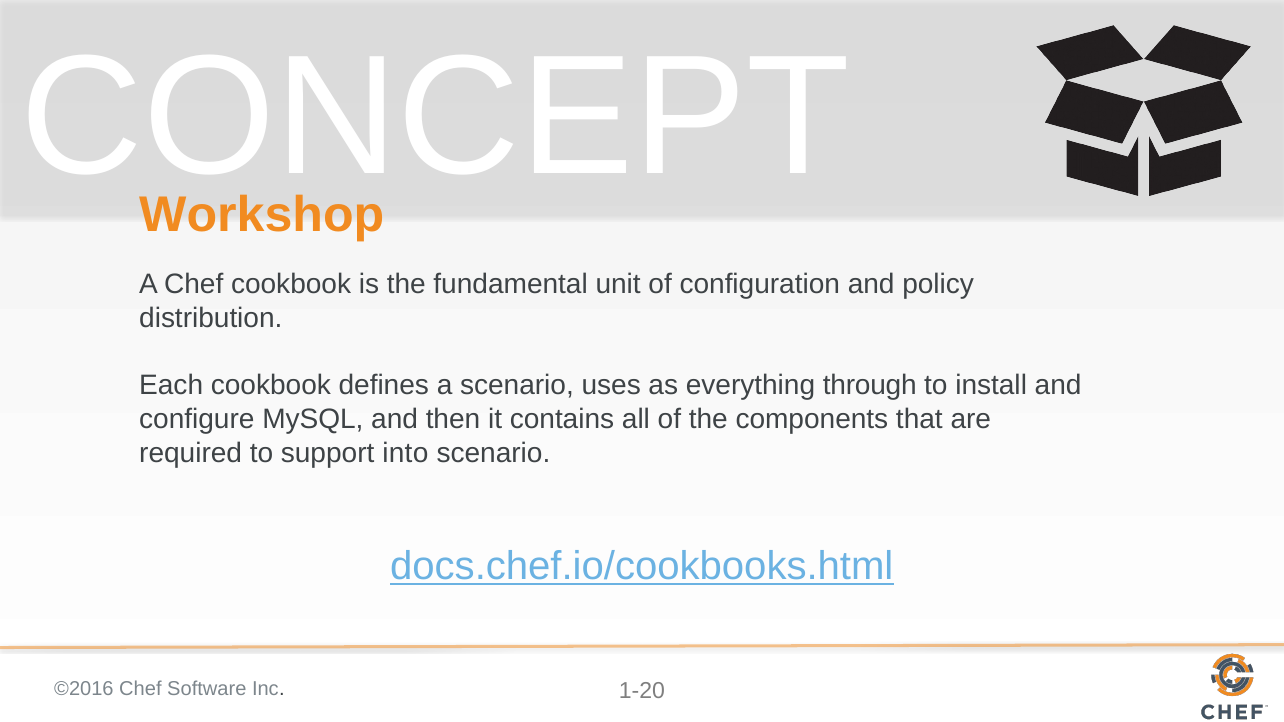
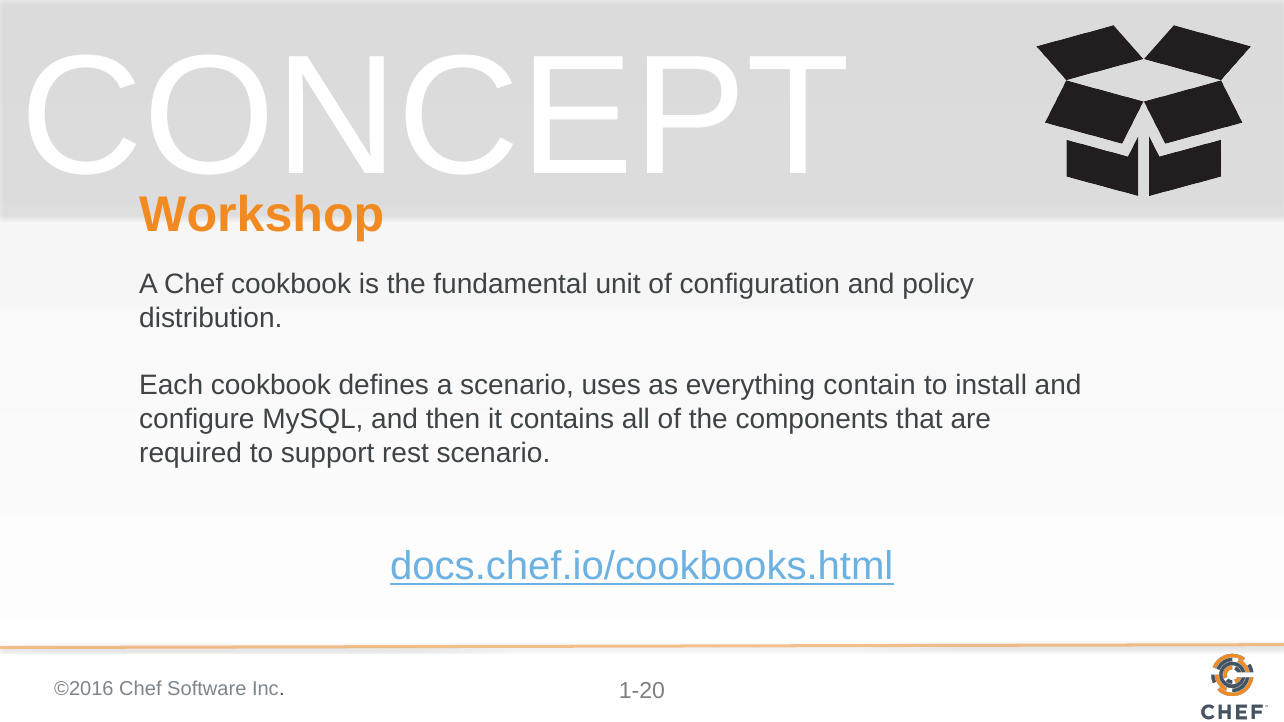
through: through -> contain
into: into -> rest
